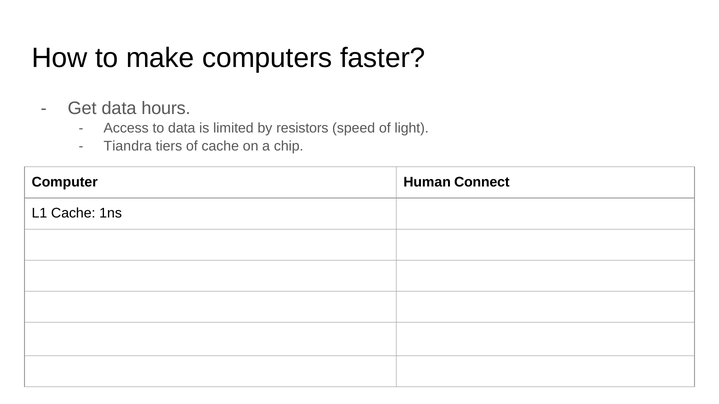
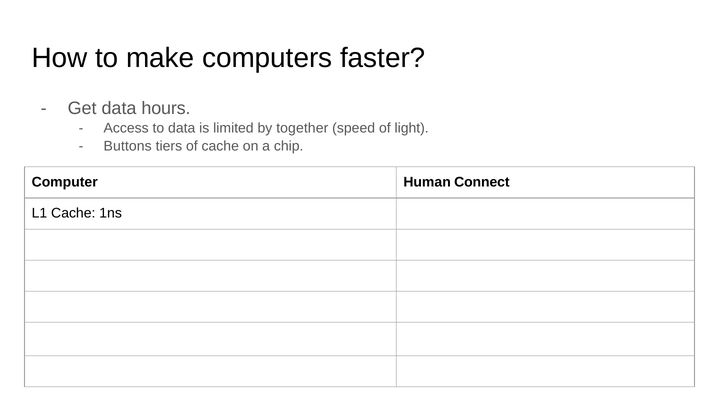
resistors: resistors -> together
Tiandra: Tiandra -> Buttons
